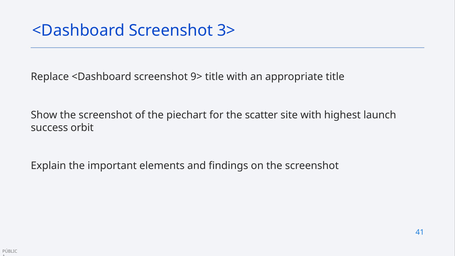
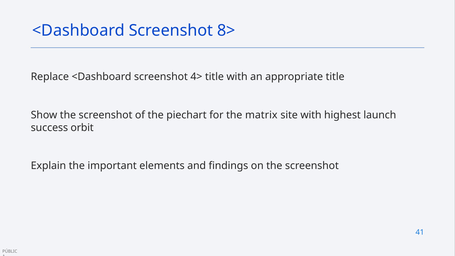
3>: 3> -> 8>
9>: 9> -> 4>
scatter: scatter -> matrix
